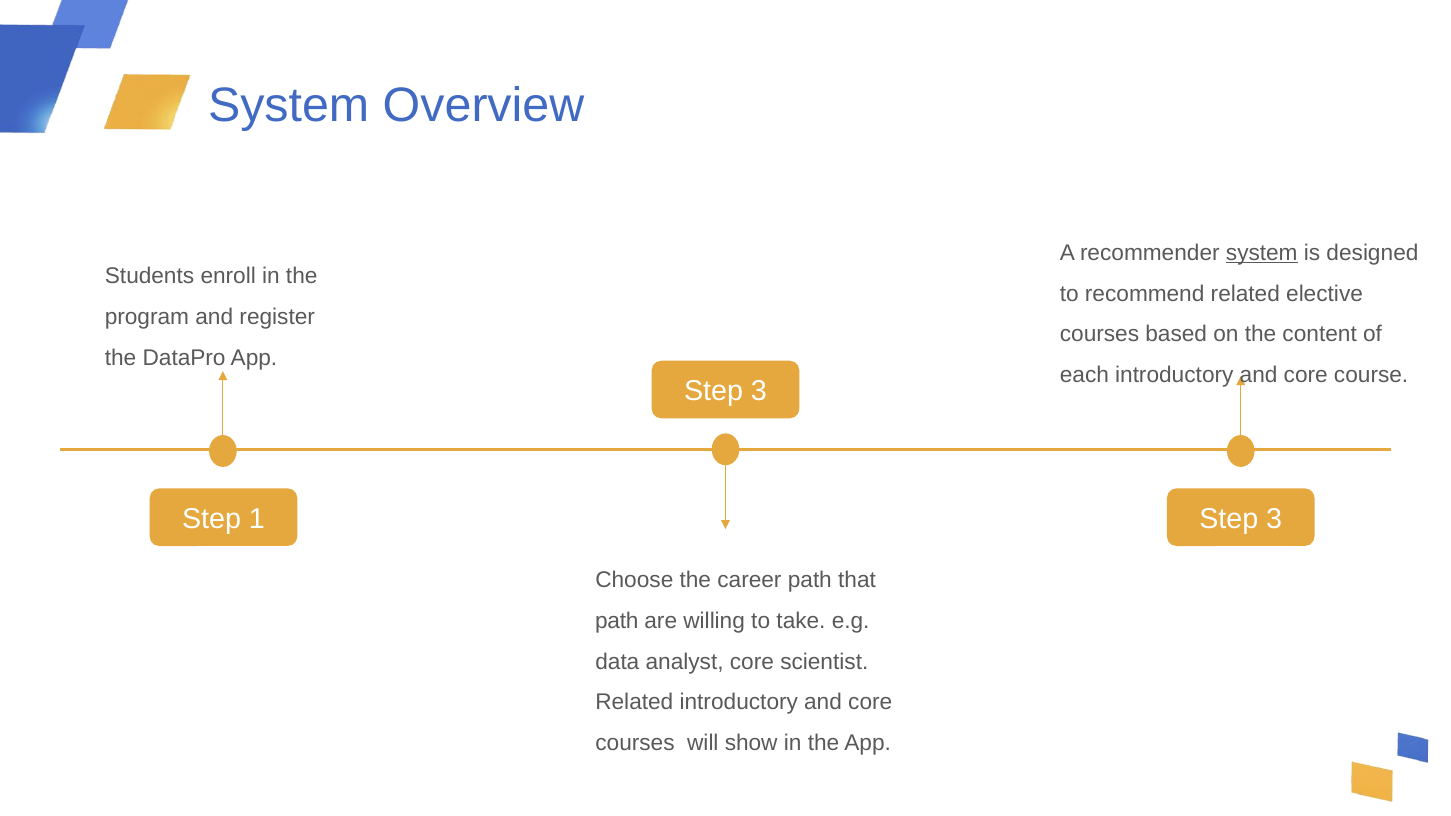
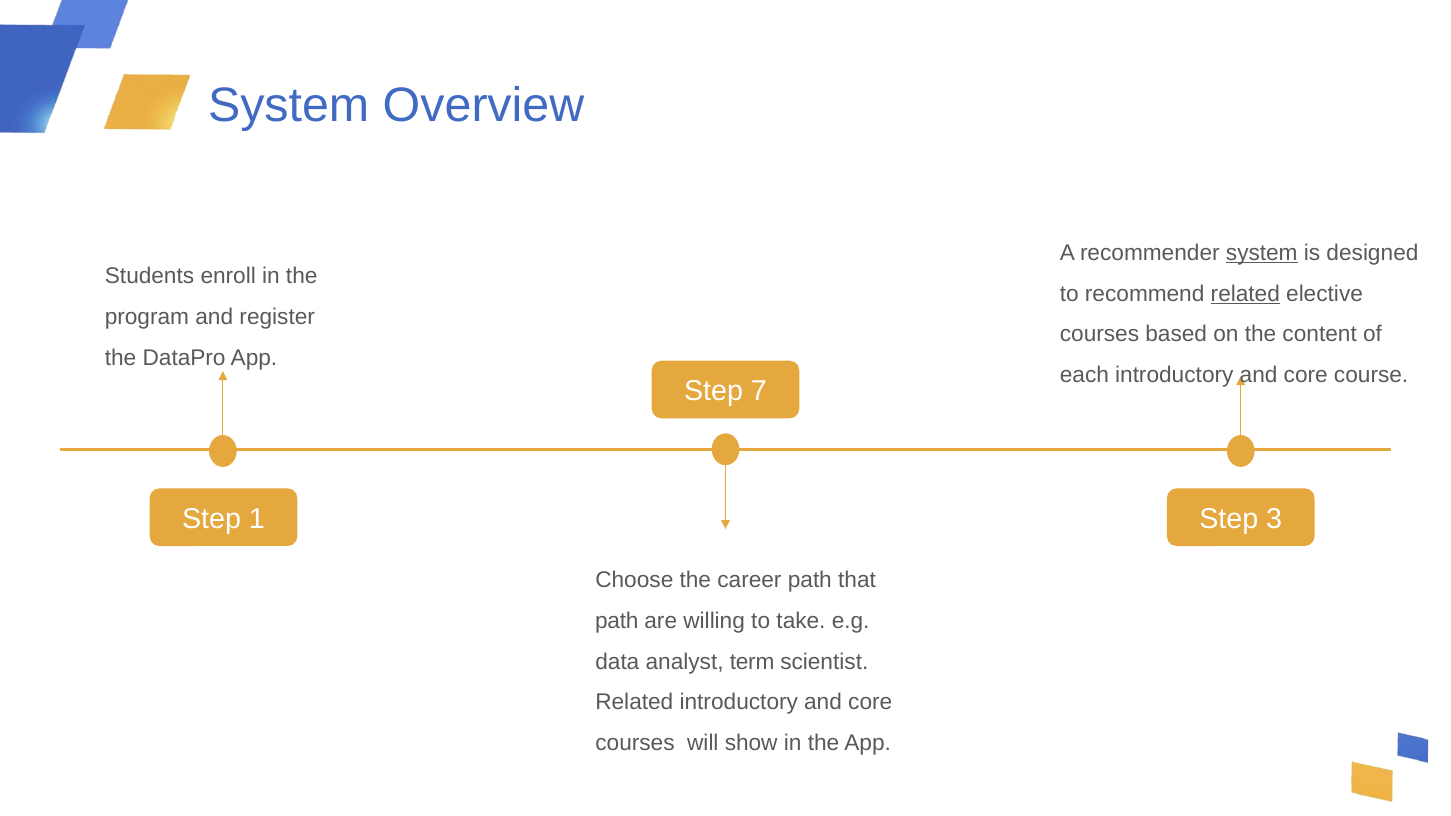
related at (1245, 294) underline: none -> present
3 at (759, 392): 3 -> 7
analyst core: core -> term
